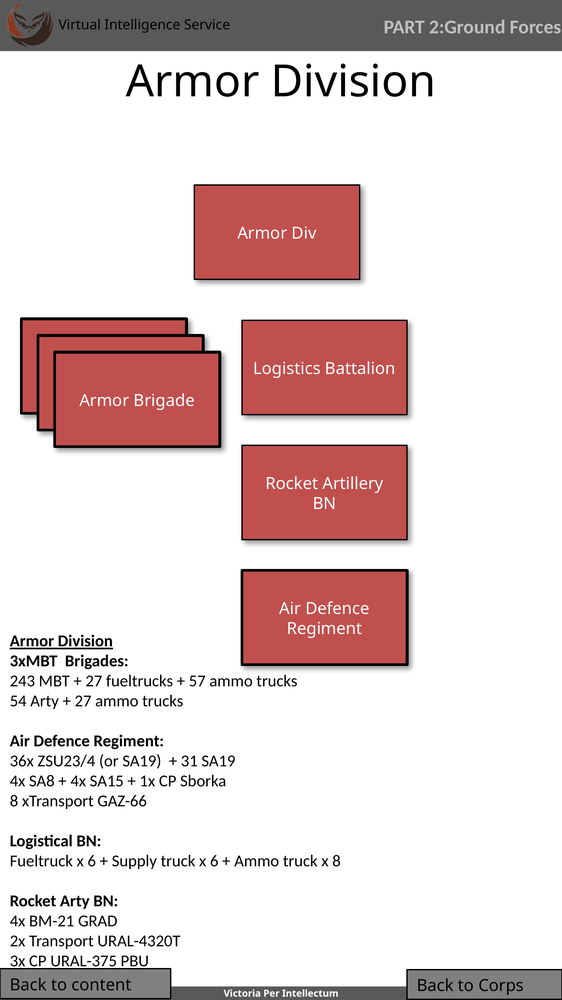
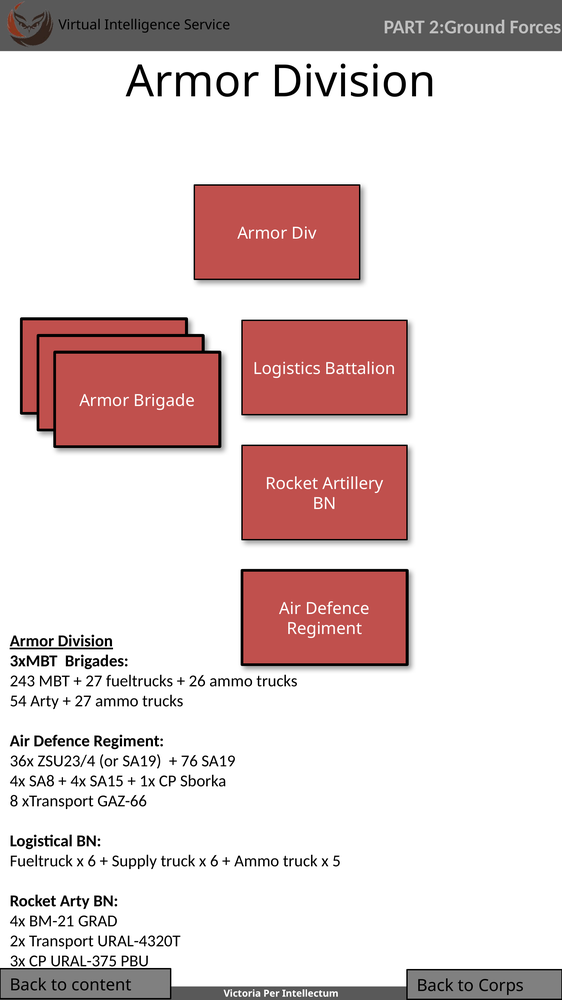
57: 57 -> 26
31: 31 -> 76
x 8: 8 -> 5
